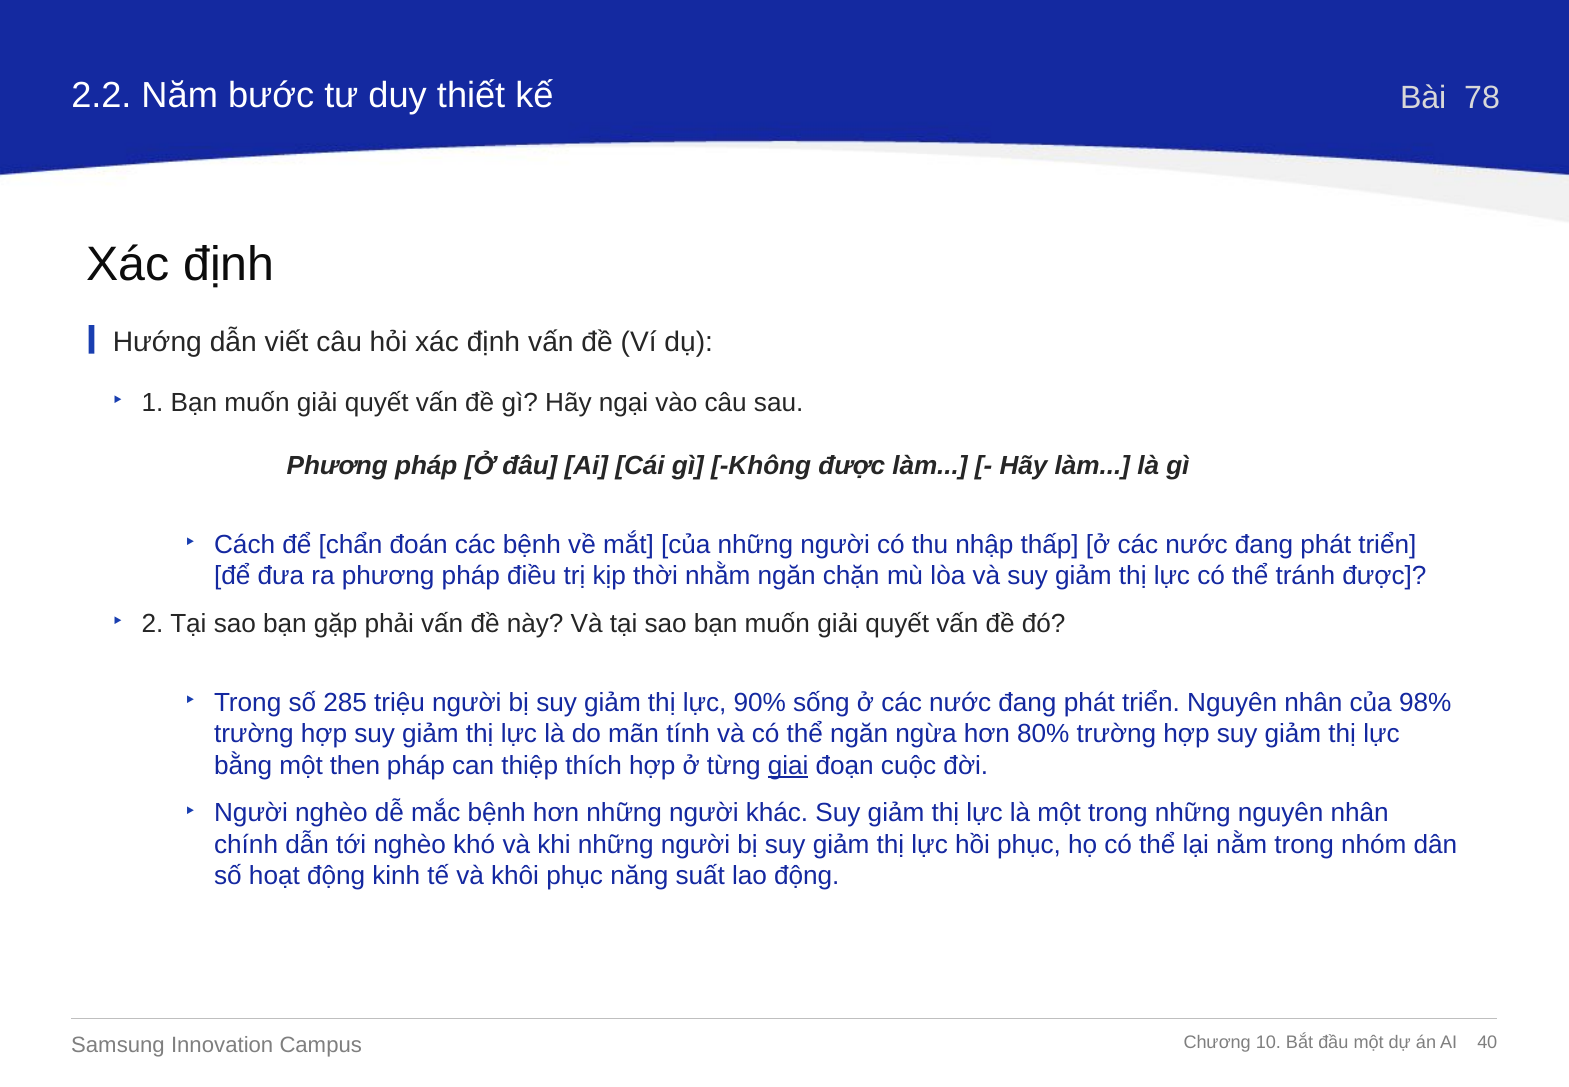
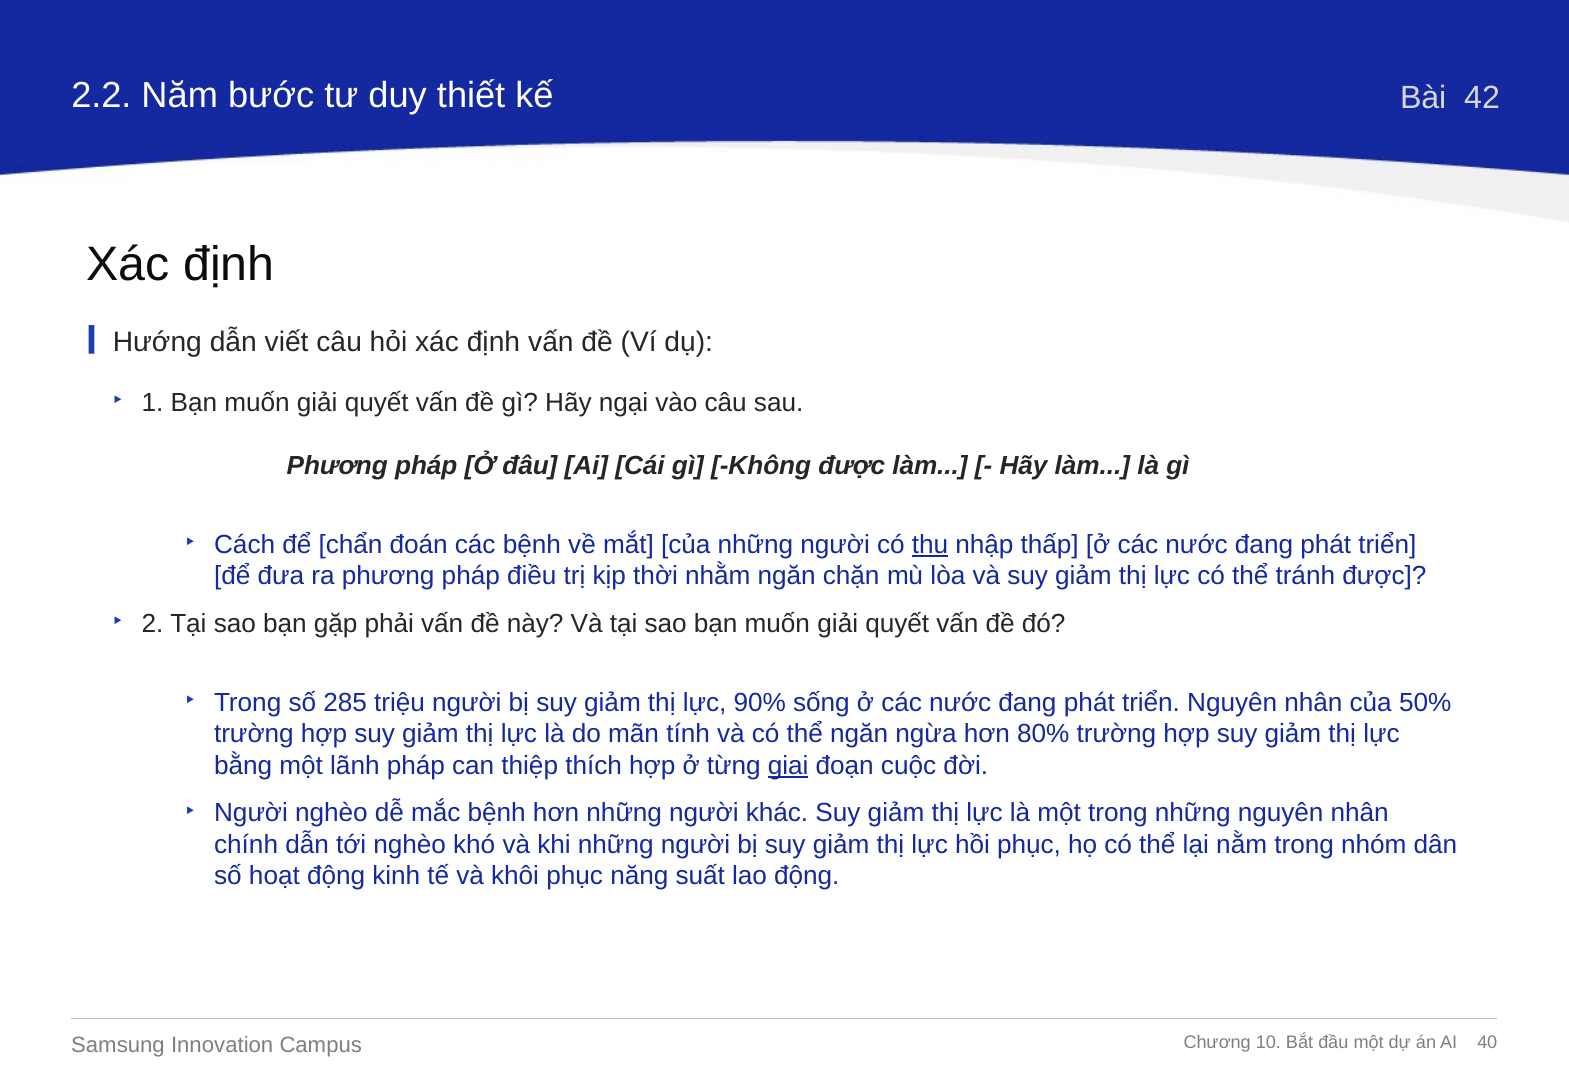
78: 78 -> 42
thu underline: none -> present
98%: 98% -> 50%
then: then -> lãnh
